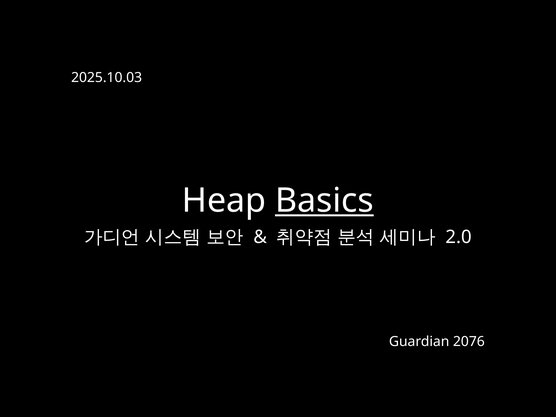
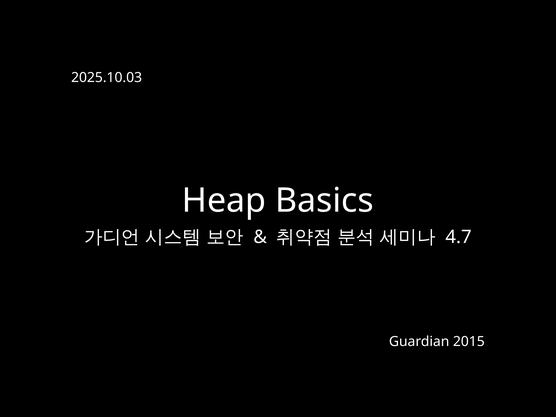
Basics underline: present -> none
2.0: 2.0 -> 4.7
2076: 2076 -> 2015
